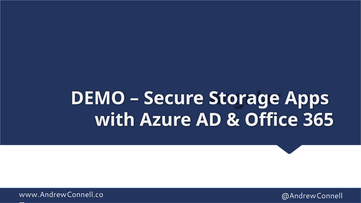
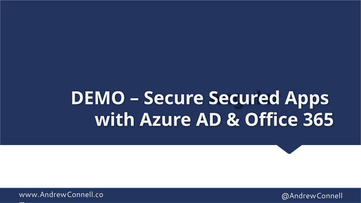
Storage: Storage -> Secured
